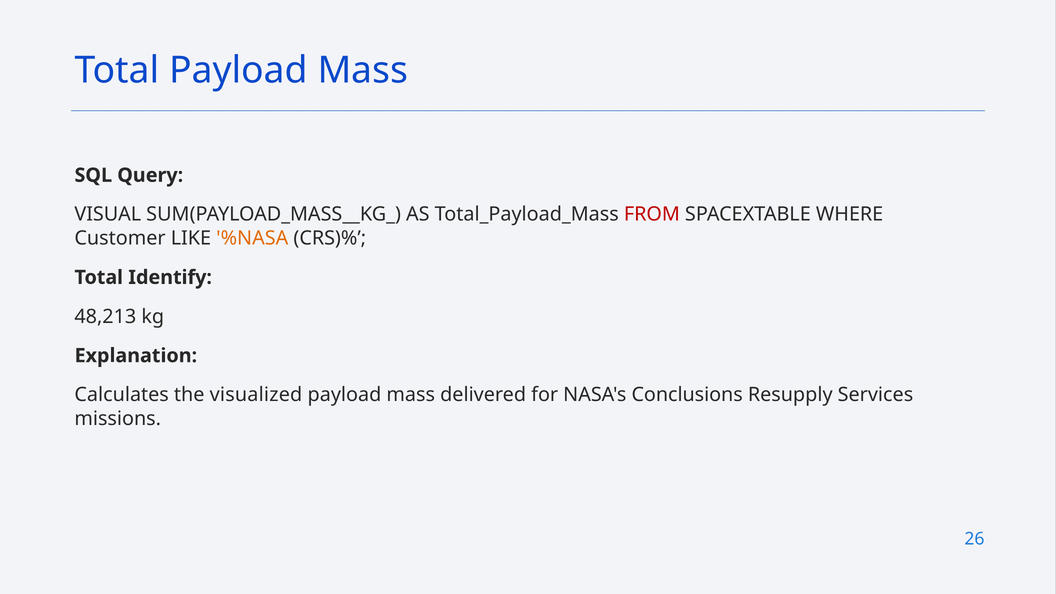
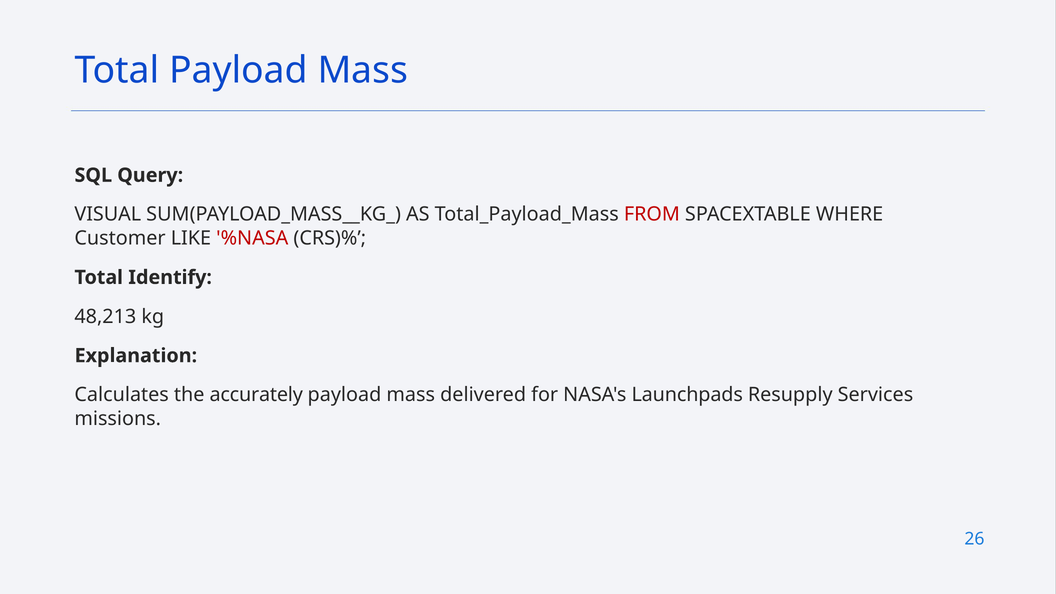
%NASA colour: orange -> red
visualized: visualized -> accurately
Conclusions: Conclusions -> Launchpads
